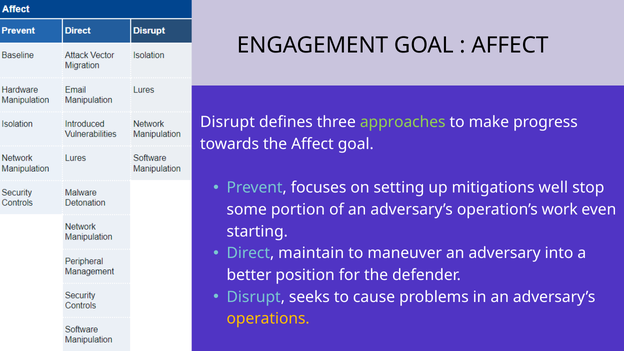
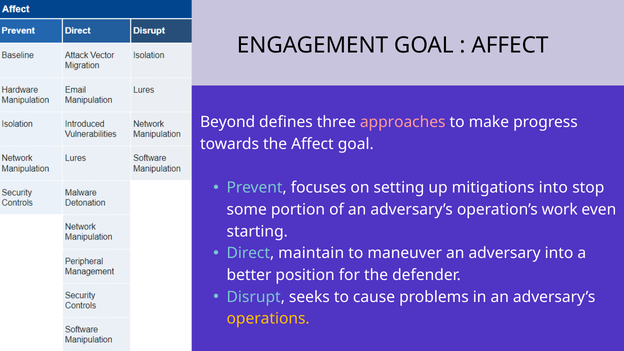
Disrupt at (228, 122): Disrupt -> Beyond
approaches colour: light green -> pink
mitigations well: well -> into
